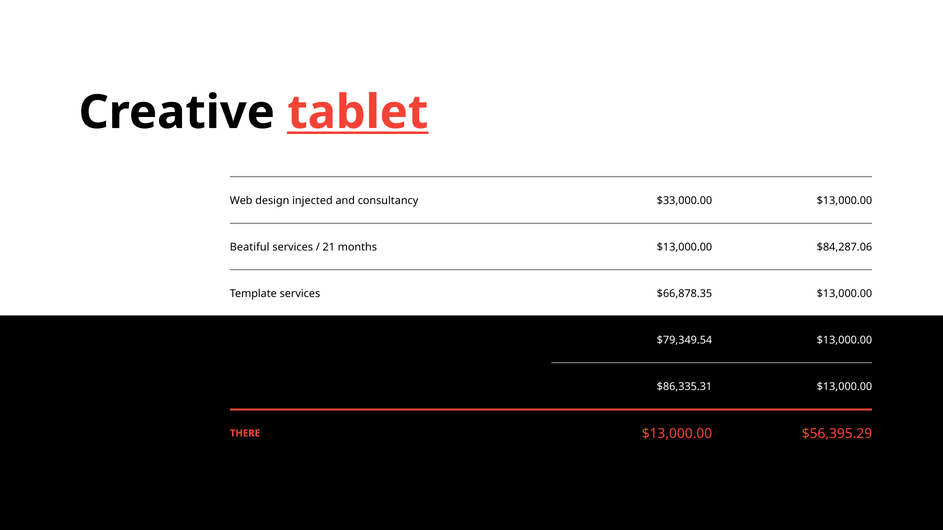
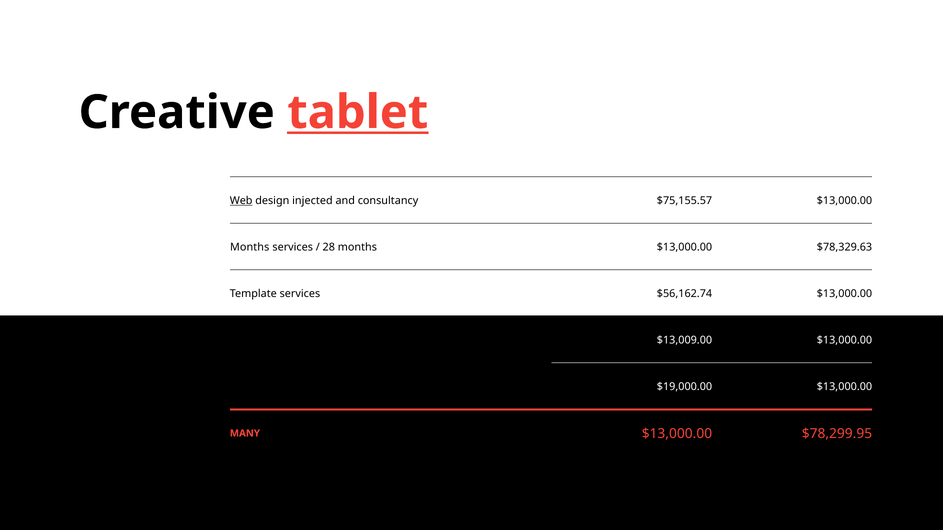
Web underline: none -> present
$33,000.00: $33,000.00 -> $75,155.57
Beatiful at (250, 247): Beatiful -> Months
21: 21 -> 28
$84,287.06: $84,287.06 -> $78,329.63
$66,878.35: $66,878.35 -> $56,162.74
$79,349.54: $79,349.54 -> $13,009.00
$86,335.31: $86,335.31 -> $19,000.00
THERE: THERE -> MANY
$56,395.29: $56,395.29 -> $78,299.95
